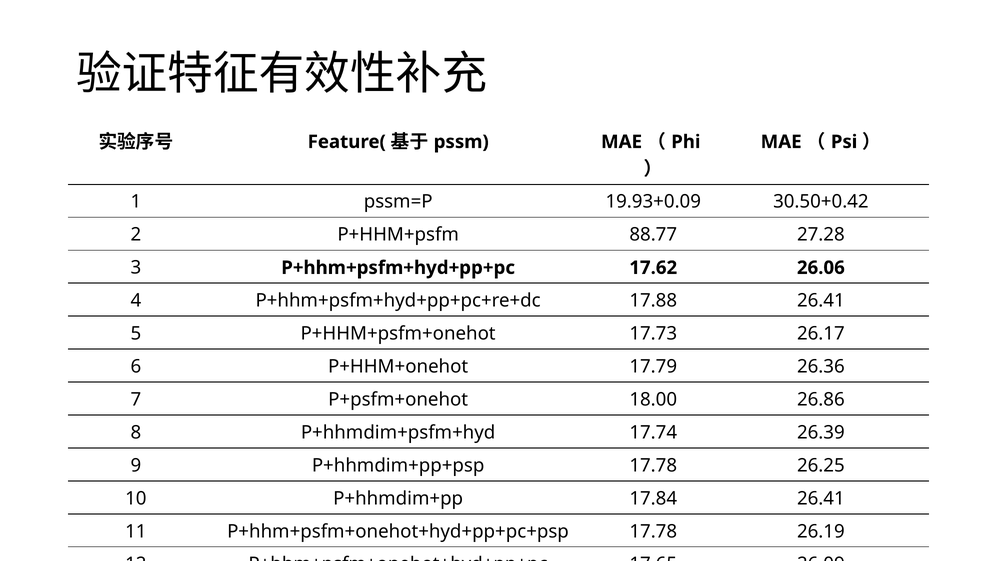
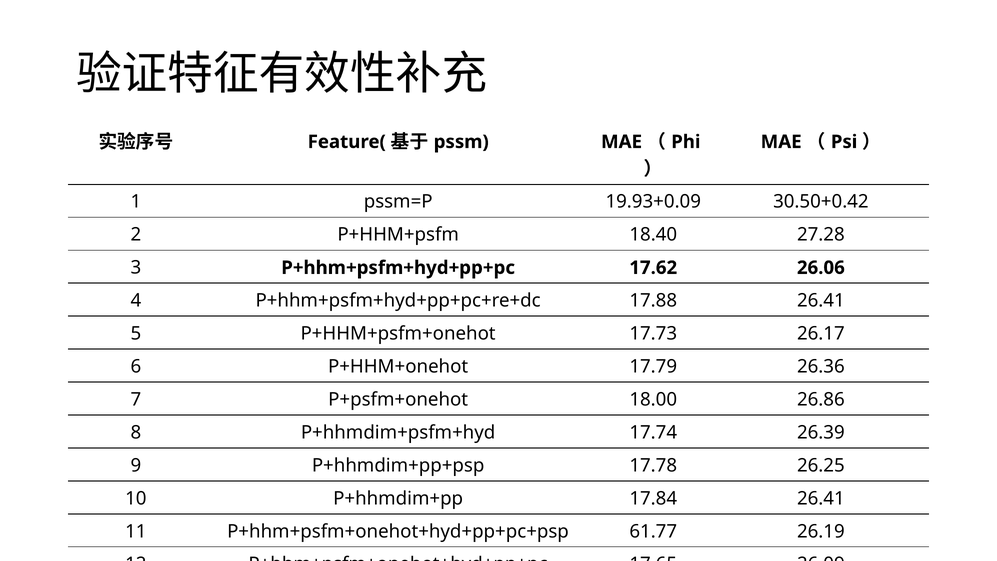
88.77: 88.77 -> 18.40
P+hhm+psfm+onehot+hyd+pp+pc+psp 17.78: 17.78 -> 61.77
